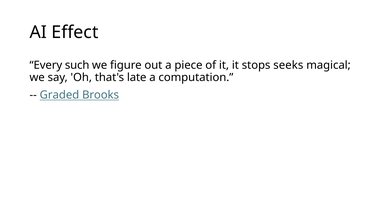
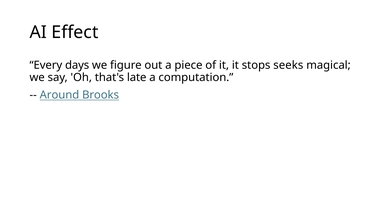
such: such -> days
Graded: Graded -> Around
